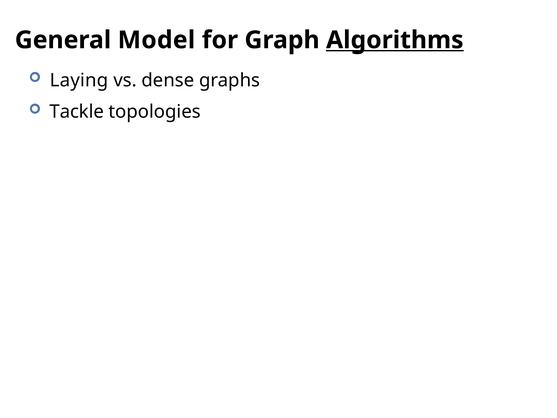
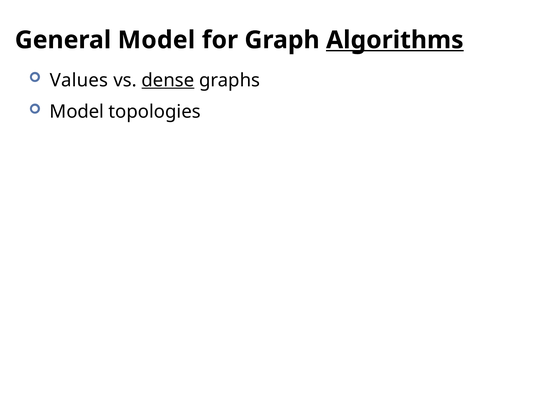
Laying: Laying -> Values
dense underline: none -> present
Tackle at (77, 112): Tackle -> Model
